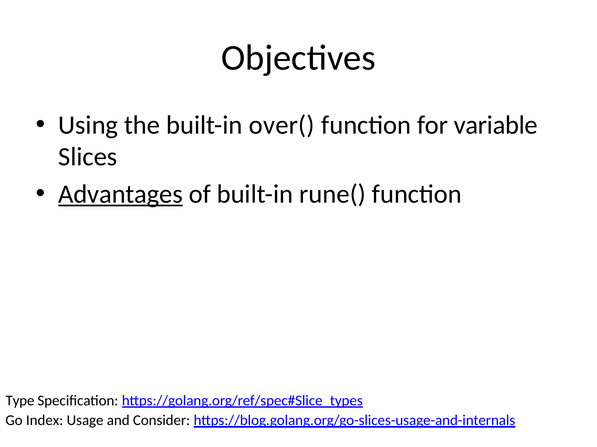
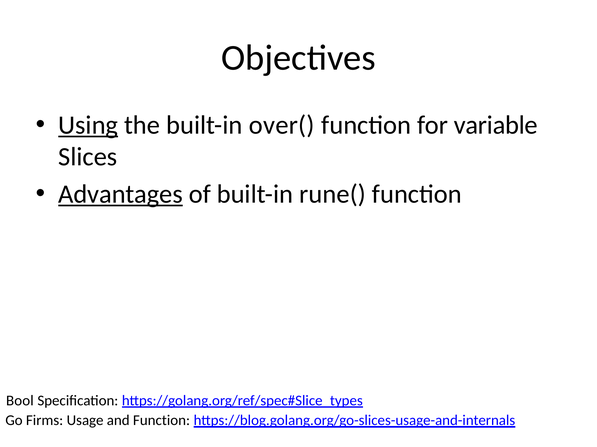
Using underline: none -> present
Type: Type -> Bool
Index: Index -> Firms
and Consider: Consider -> Function
